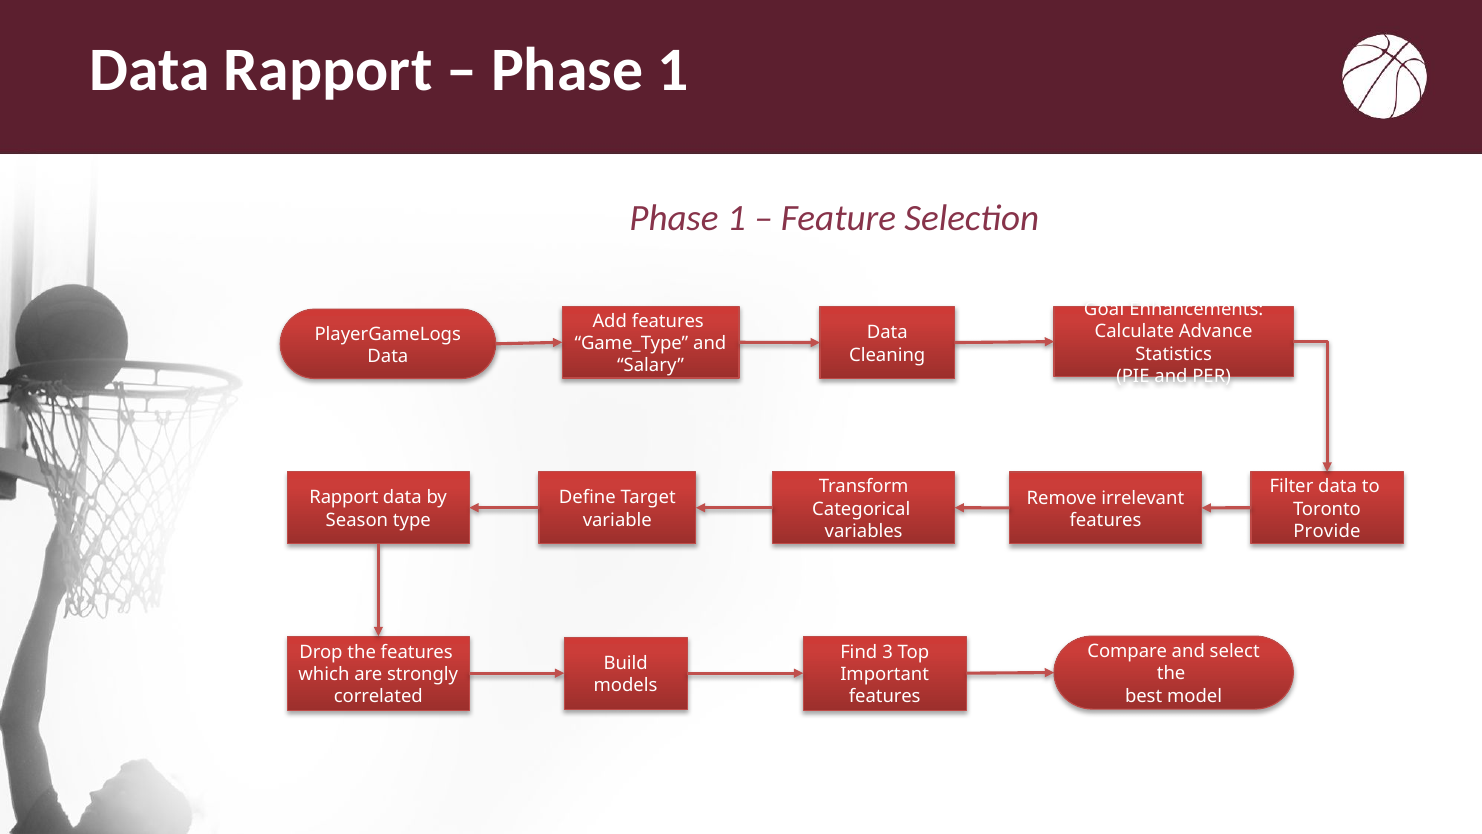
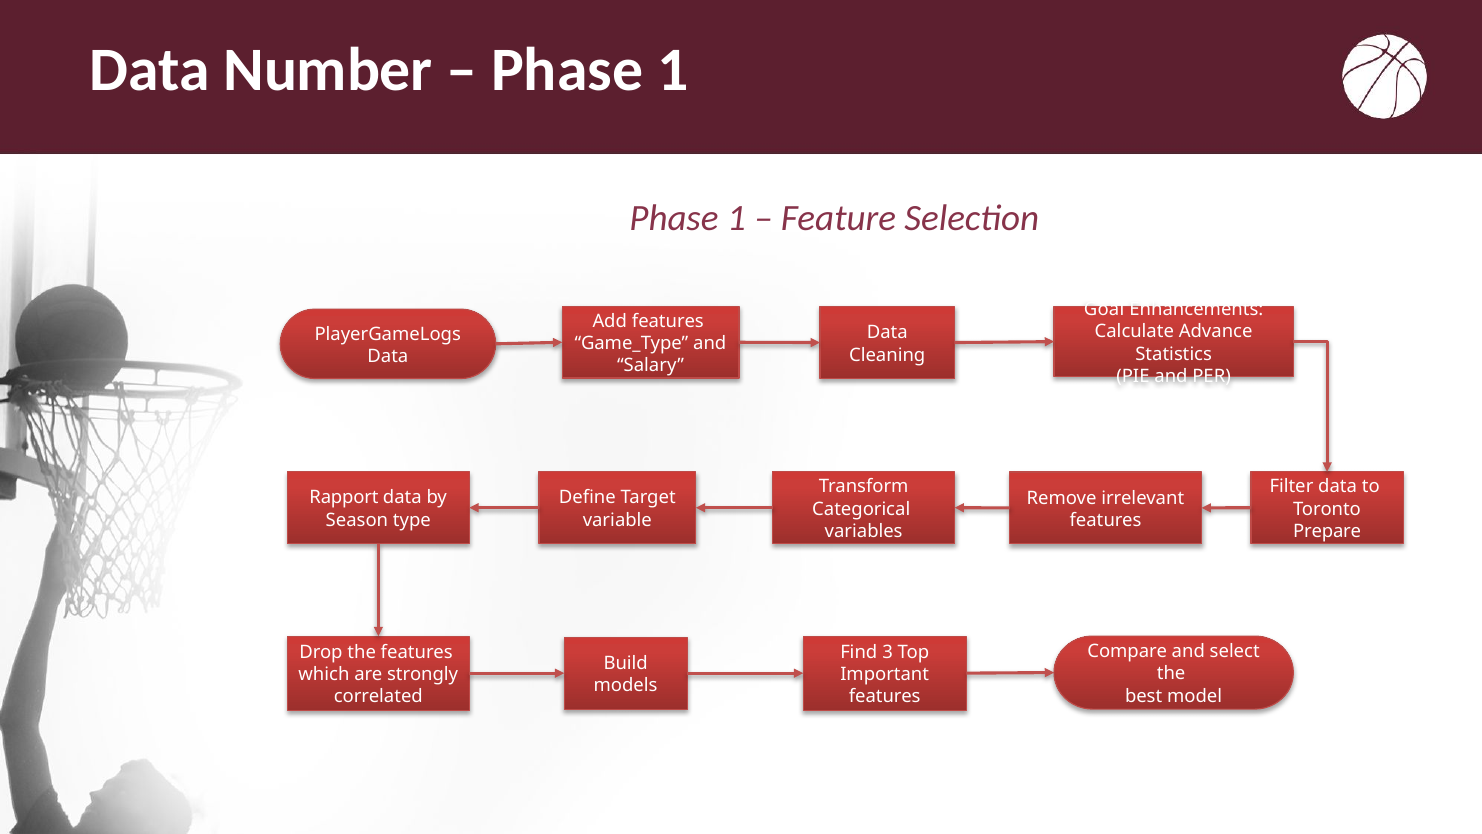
Data Rapport: Rapport -> Number
Provide: Provide -> Prepare
